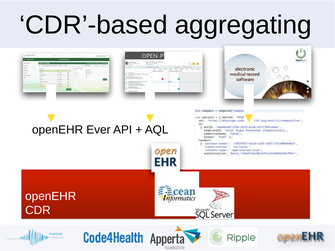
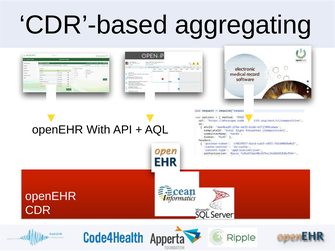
Ever: Ever -> With
